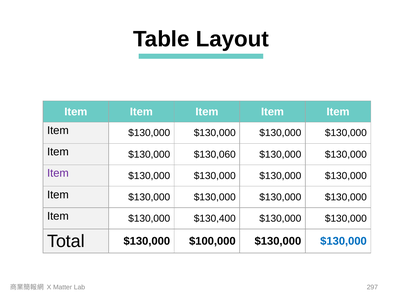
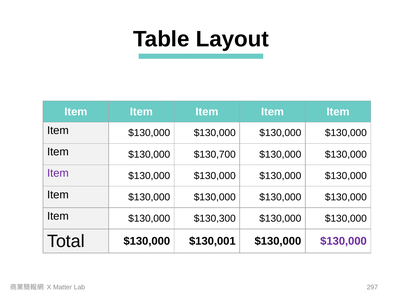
$130,060: $130,060 -> $130,700
$130,400: $130,400 -> $130,300
$100,000: $100,000 -> $130,001
$130,000 at (343, 242) colour: blue -> purple
